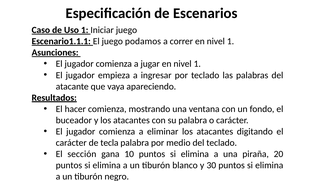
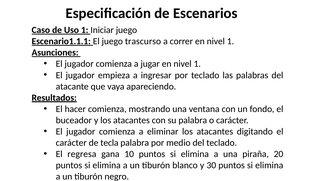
podamos: podamos -> trascurso
sección: sección -> regresa
